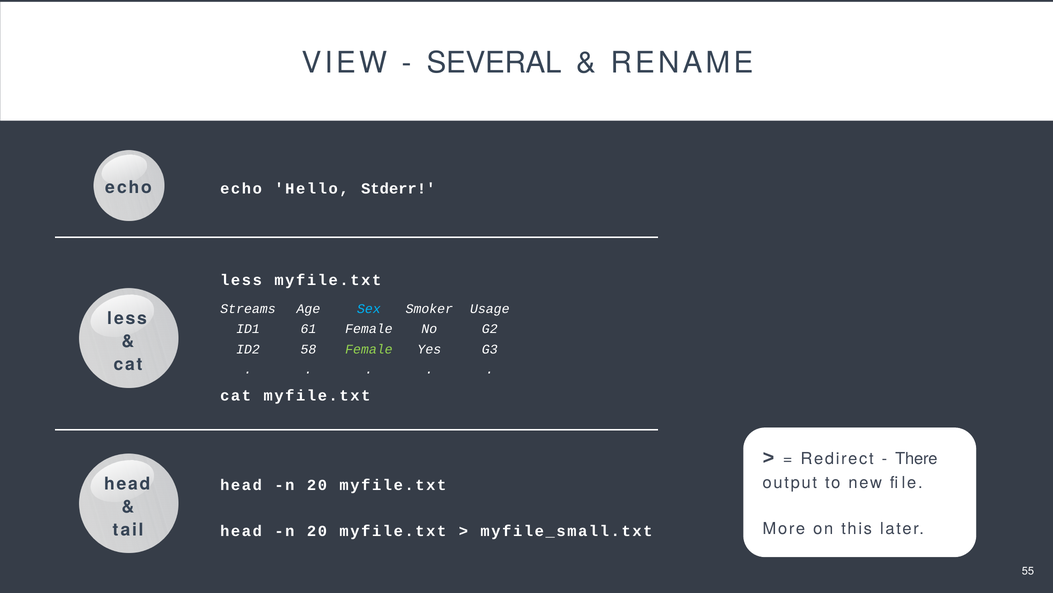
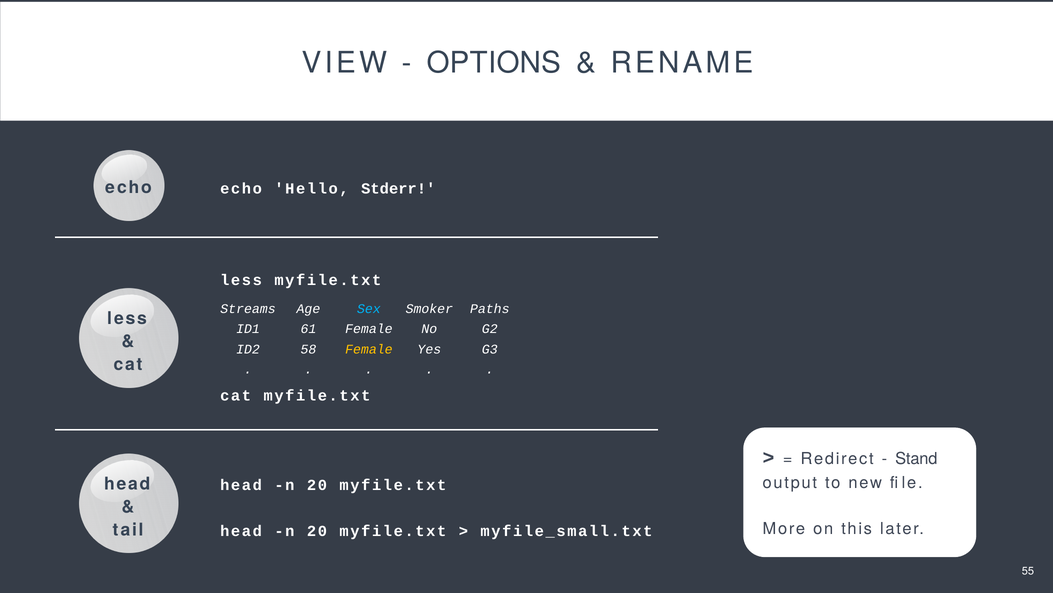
SEVERAL: SEVERAL -> OPTIONS
Usage: Usage -> Paths
Female at (369, 349) colour: light green -> yellow
There: There -> Stand
